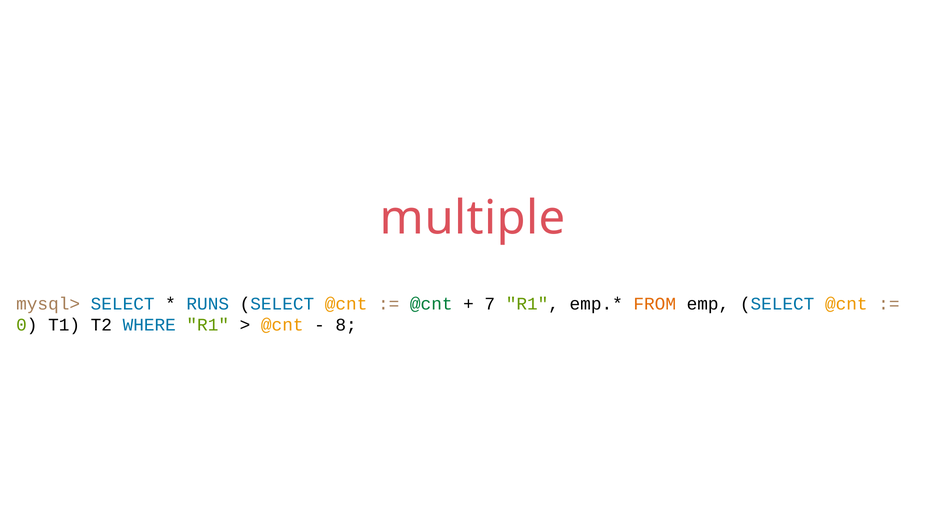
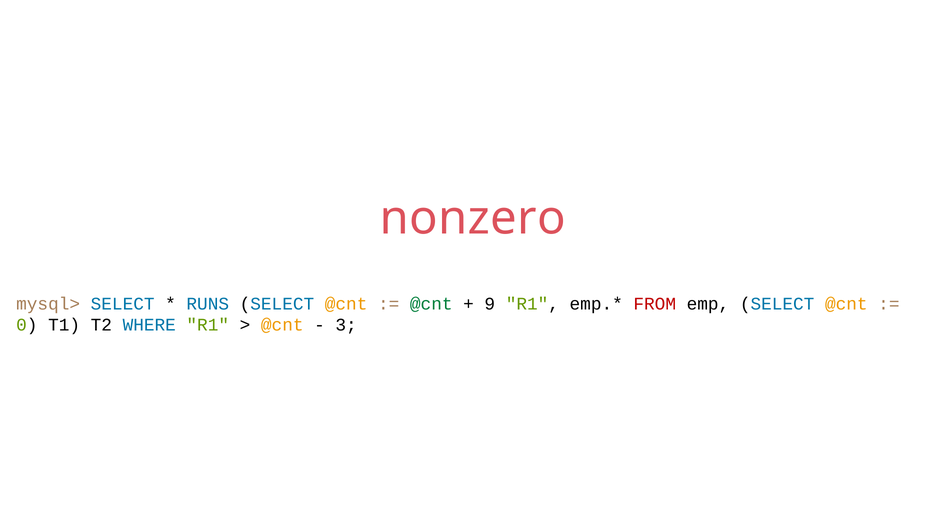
multiple: multiple -> nonzero
7: 7 -> 9
FROM colour: orange -> red
8: 8 -> 3
